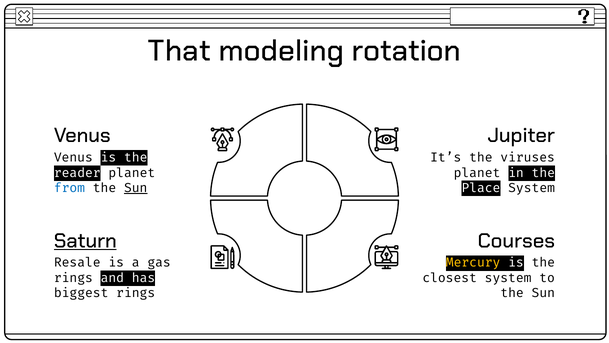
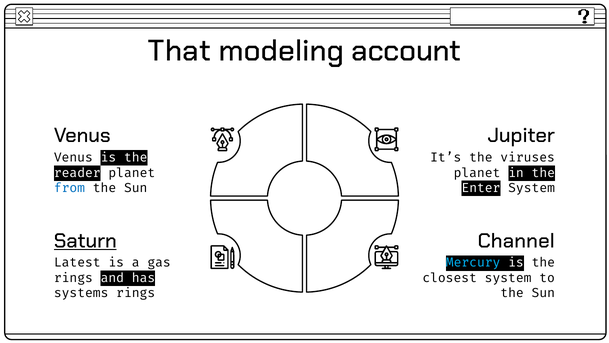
rotation: rotation -> account
Sun at (136, 188) underline: present -> none
Place: Place -> Enter
Courses: Courses -> Channel
Resale: Resale -> Latest
Mercury colour: yellow -> light blue
biggest: biggest -> systems
